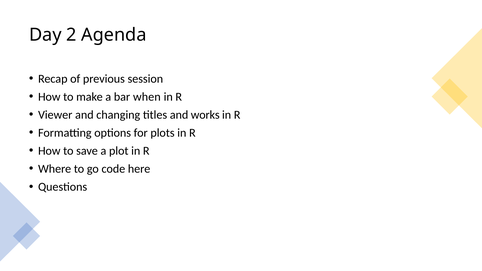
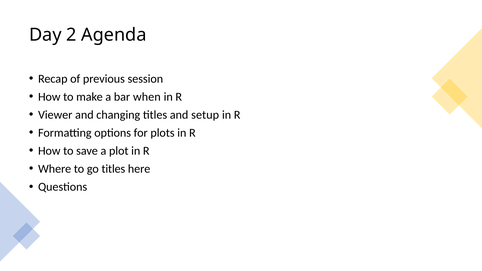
works: works -> setup
go code: code -> titles
